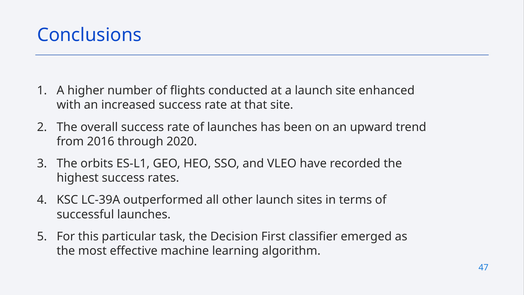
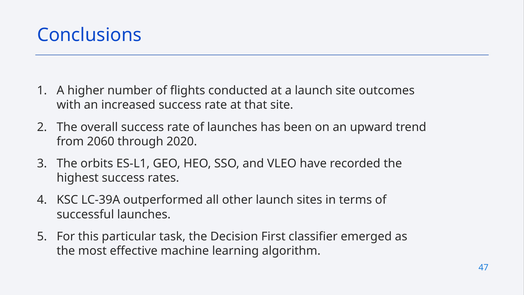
enhanced: enhanced -> outcomes
2016: 2016 -> 2060
